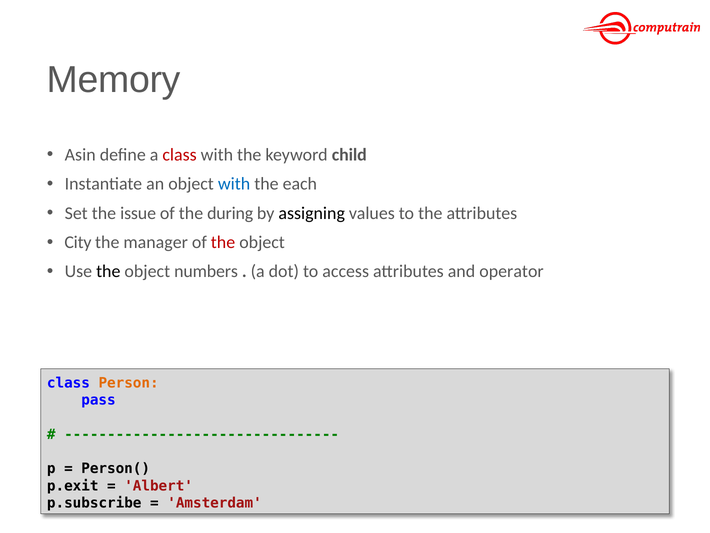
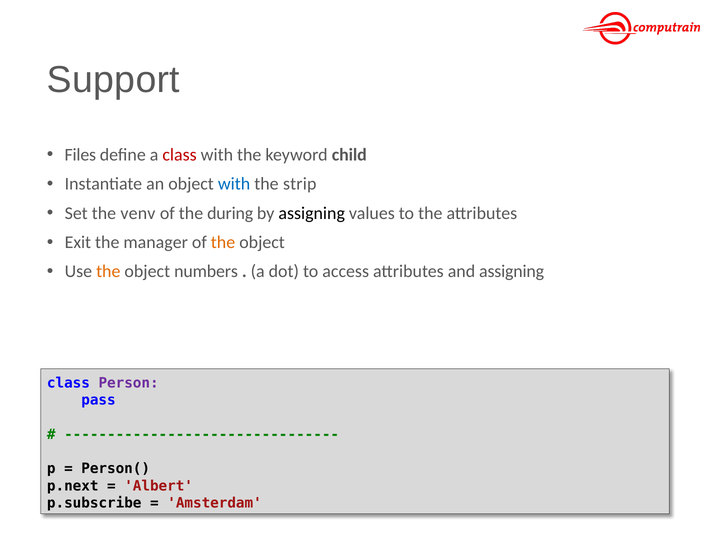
Memory: Memory -> Support
Asin: Asin -> Files
each: each -> strip
issue: issue -> venv
City: City -> Exit
the at (223, 242) colour: red -> orange
the at (108, 271) colour: black -> orange
and operator: operator -> assigning
Person colour: orange -> purple
p.exit: p.exit -> p.next
